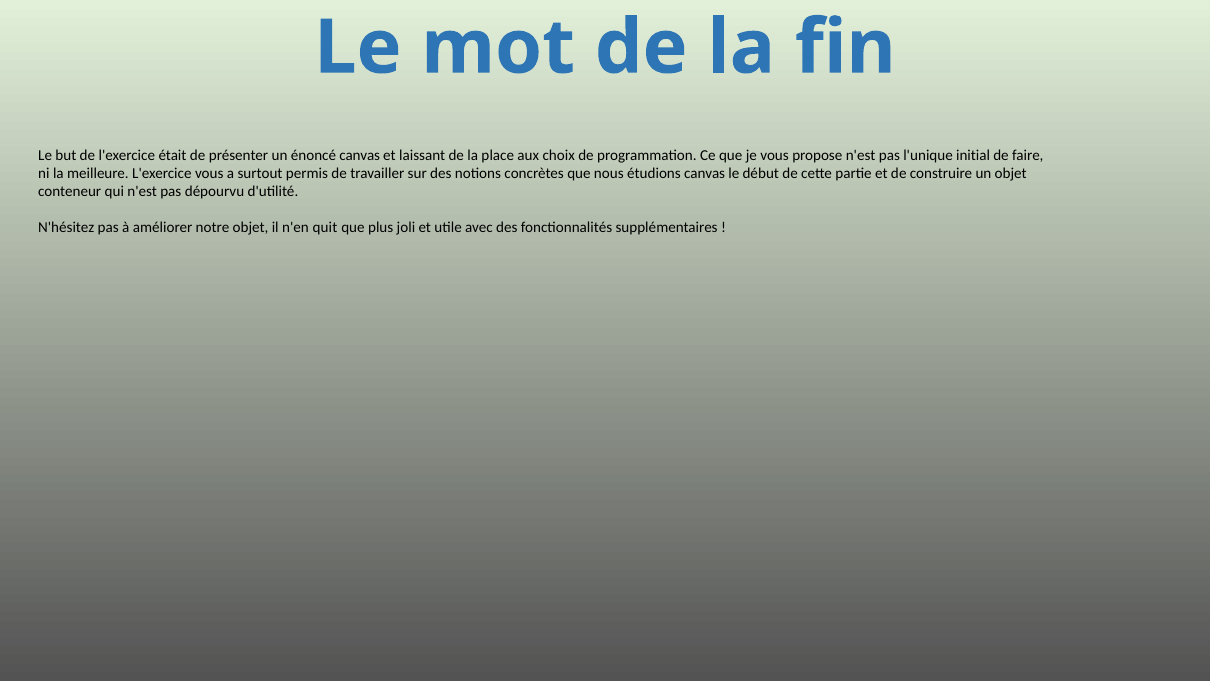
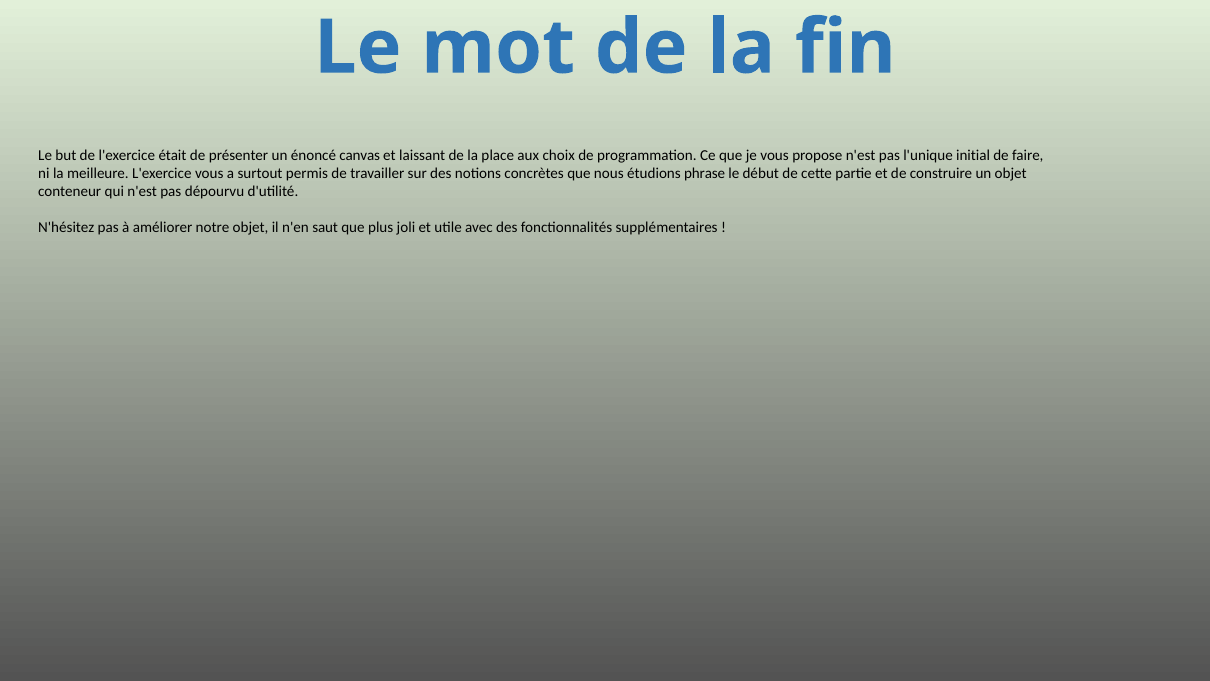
étudions canvas: canvas -> phrase
quit: quit -> saut
